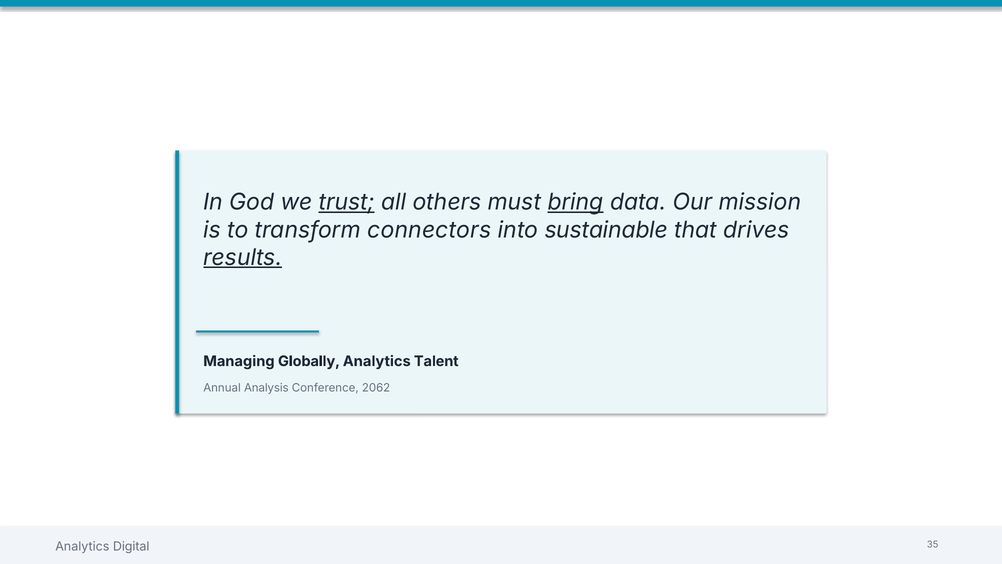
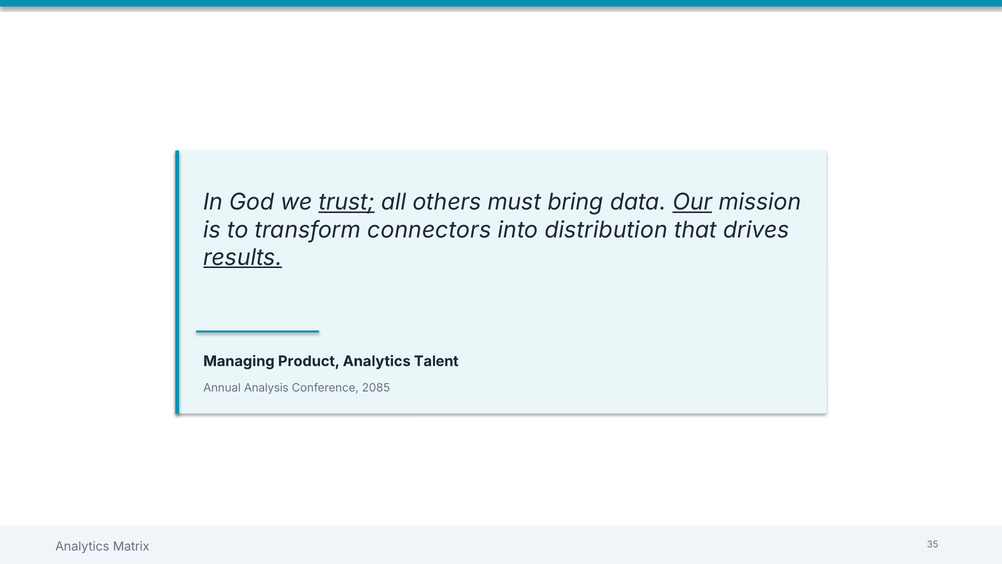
bring underline: present -> none
Our underline: none -> present
sustainable: sustainable -> distribution
Globally: Globally -> Product
2062: 2062 -> 2085
Digital: Digital -> Matrix
